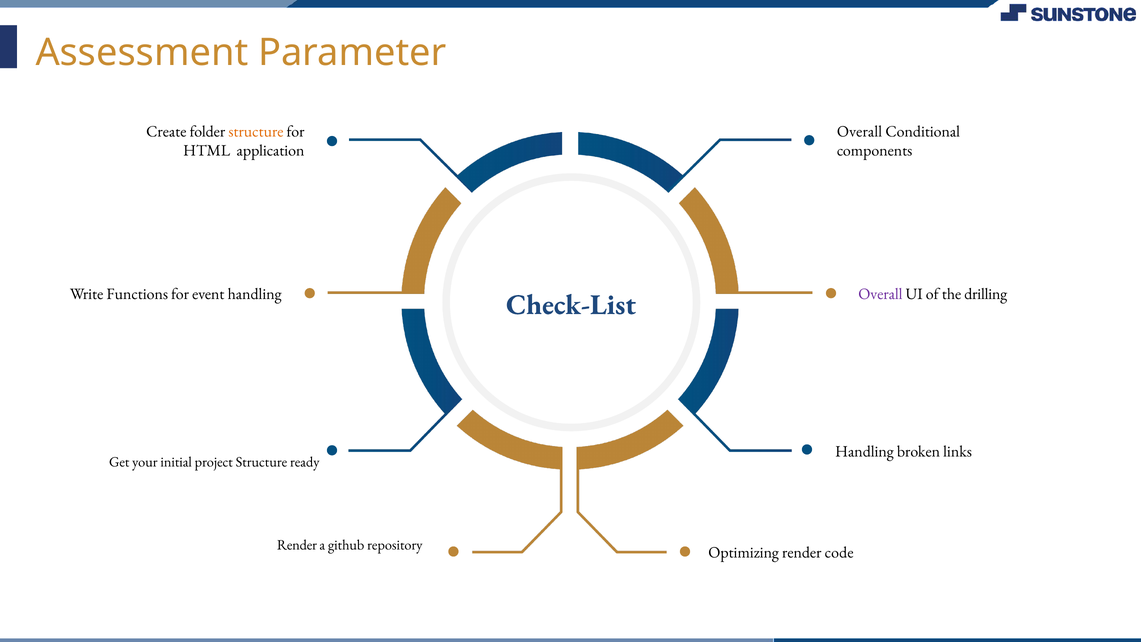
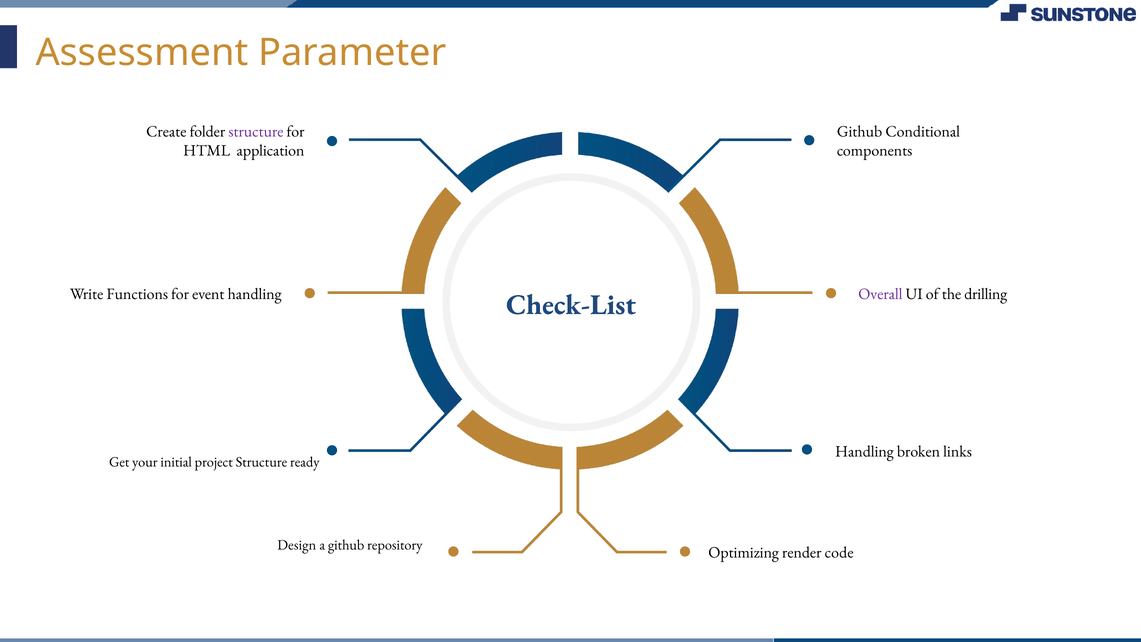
structure at (256, 131) colour: orange -> purple
Overall at (860, 131): Overall -> Github
Render at (297, 545): Render -> Design
